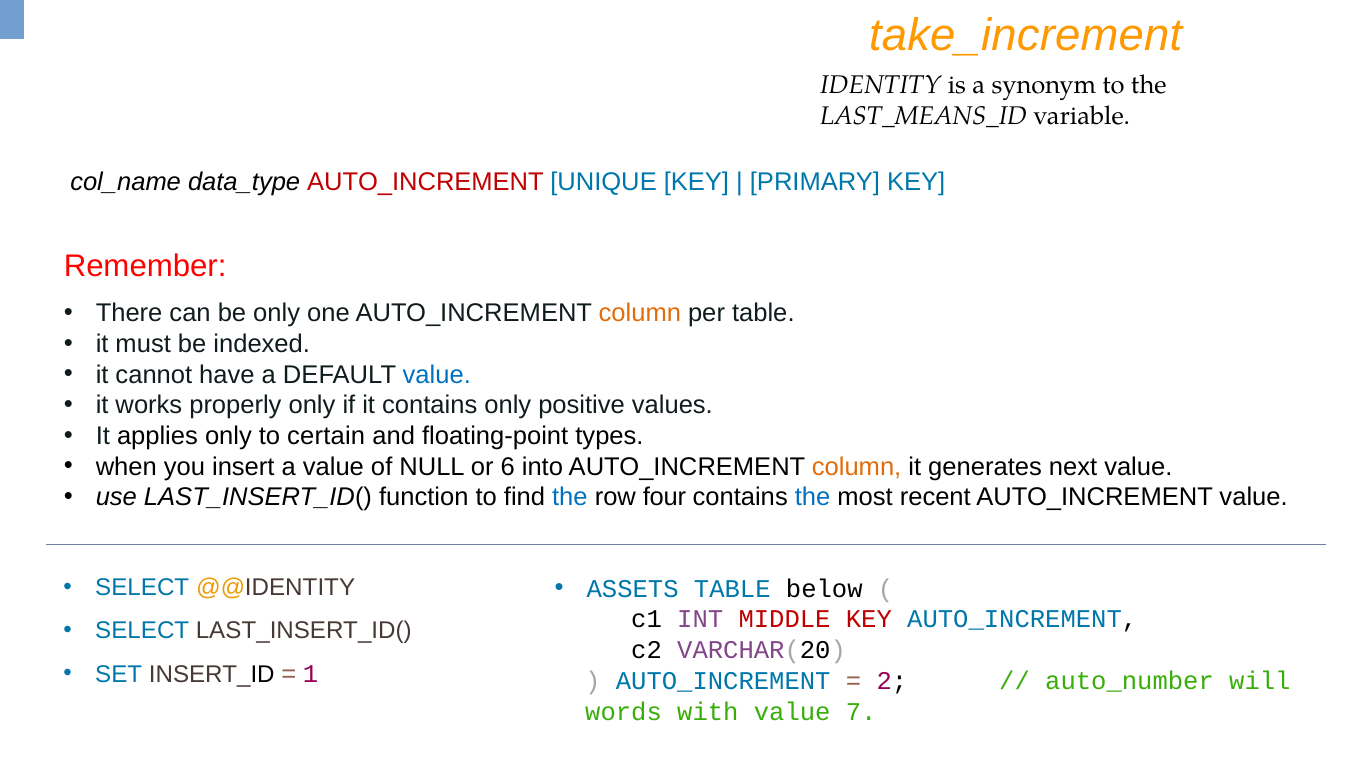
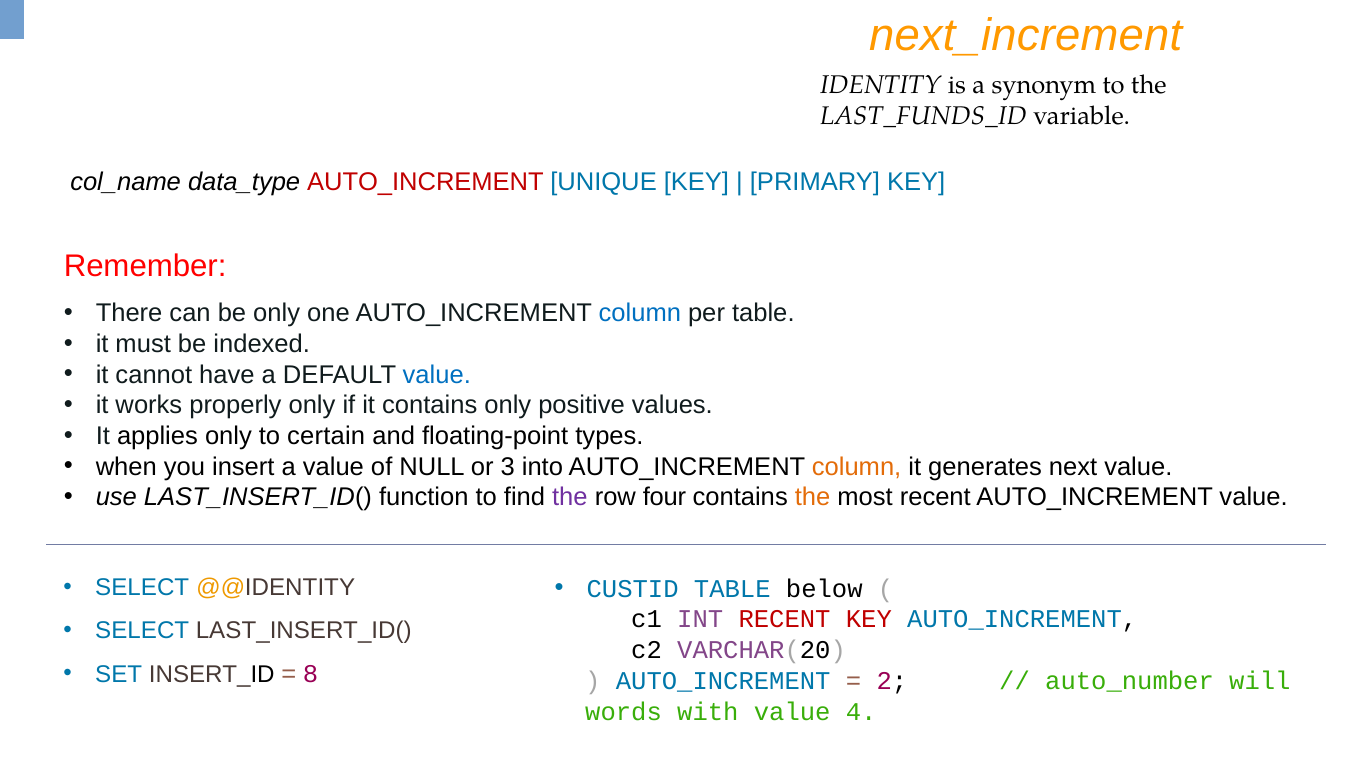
take_increment: take_increment -> next_increment
LAST_MEANS_ID: LAST_MEANS_ID -> LAST_FUNDS_ID
column at (640, 313) colour: orange -> blue
6: 6 -> 3
the at (570, 497) colour: blue -> purple
the at (813, 497) colour: blue -> orange
ASSETS: ASSETS -> CUSTID
INT MIDDLE: MIDDLE -> RECENT
1: 1 -> 8
7: 7 -> 4
